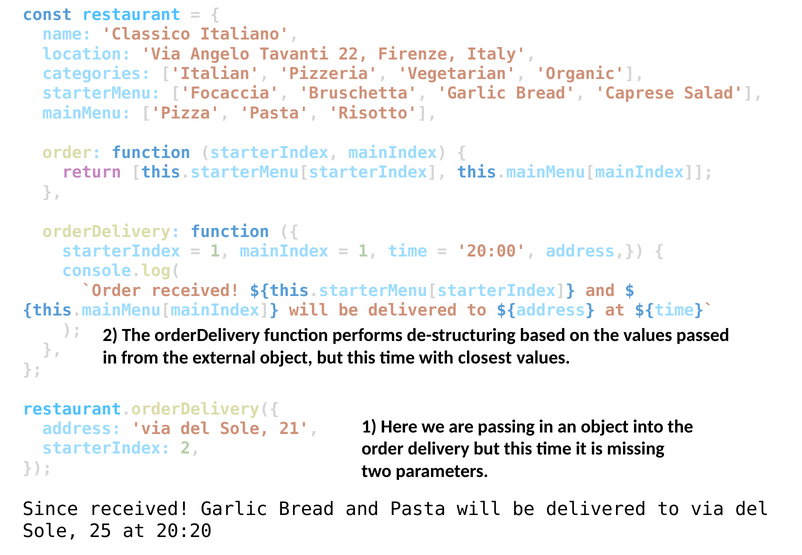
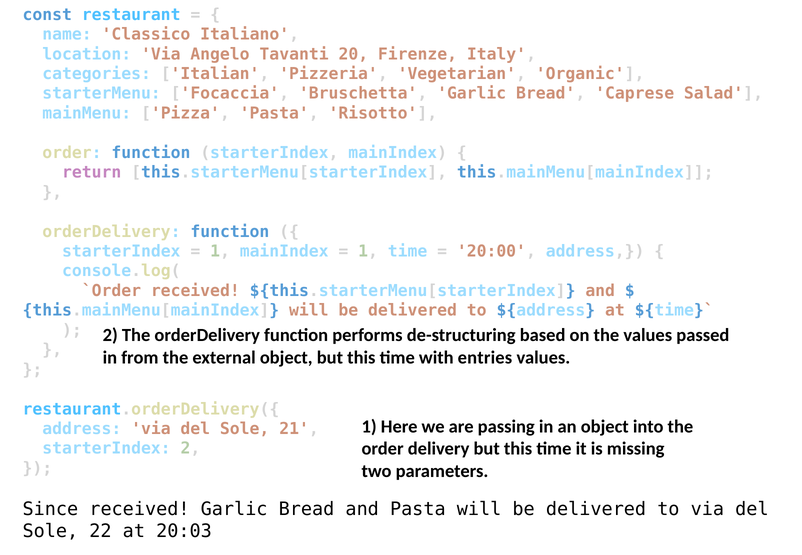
22: 22 -> 20
closest: closest -> entries
25: 25 -> 22
20:20: 20:20 -> 20:03
